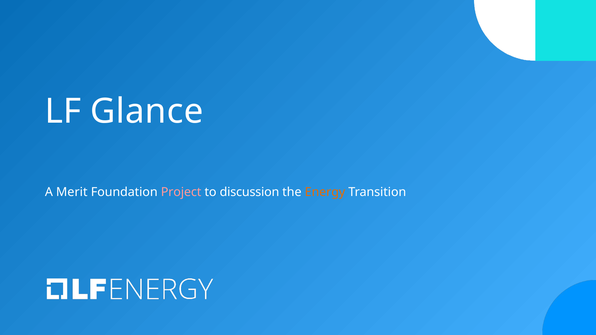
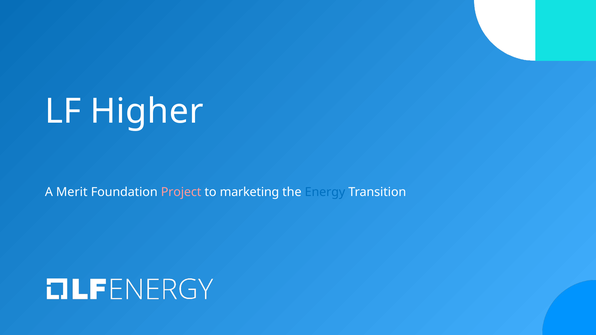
Glance: Glance -> Higher
discussion: discussion -> marketing
Energy colour: orange -> blue
